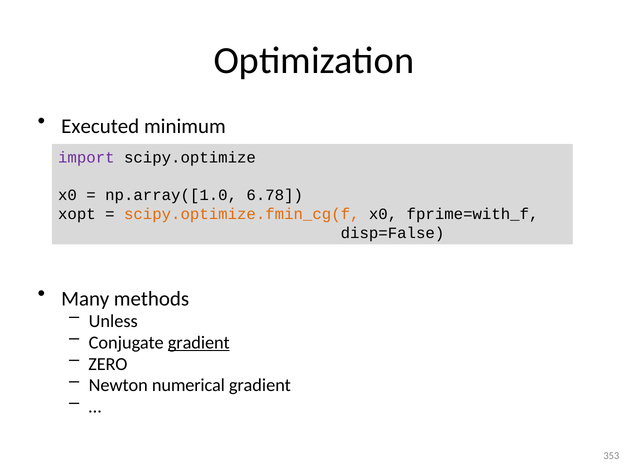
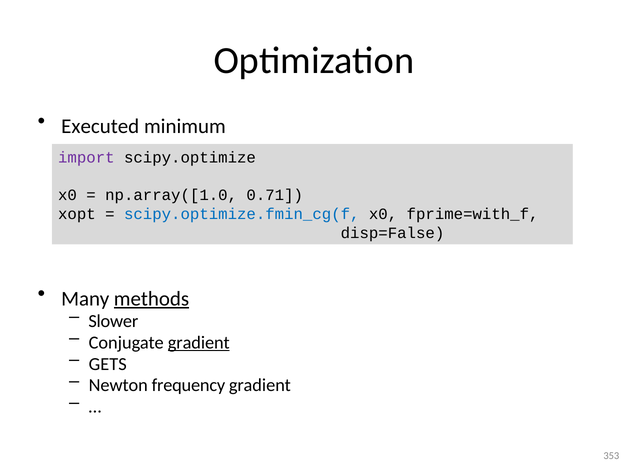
6.78: 6.78 -> 0.71
scipy.optimize.fmin_cg(f colour: orange -> blue
methods underline: none -> present
Unless: Unless -> Slower
ZERO: ZERO -> GETS
numerical: numerical -> frequency
